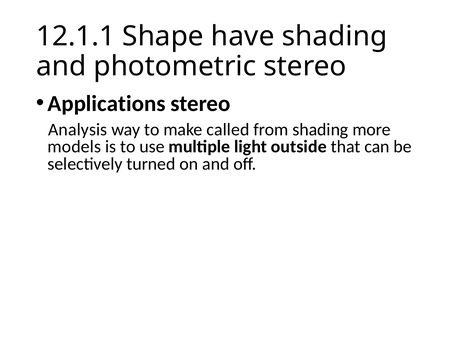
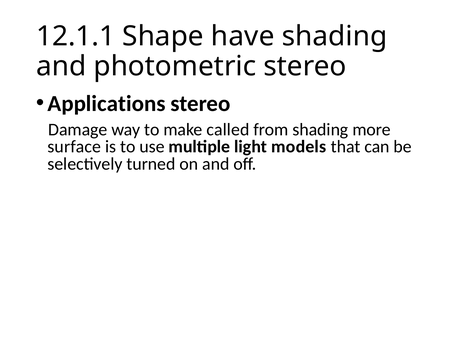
Analysis: Analysis -> Damage
models: models -> surface
outside: outside -> models
